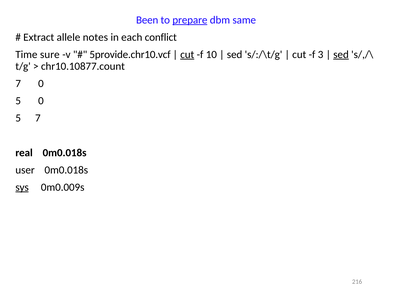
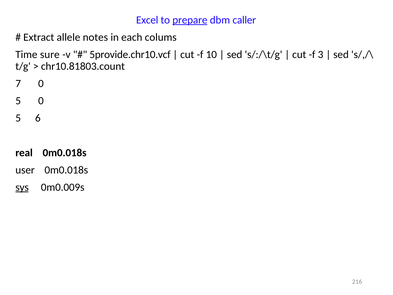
Been: Been -> Excel
same: same -> caller
conflict: conflict -> colums
cut at (187, 54) underline: present -> none
sed at (341, 54) underline: present -> none
chr10.10877.count: chr10.10877.count -> chr10.81803.count
5 7: 7 -> 6
